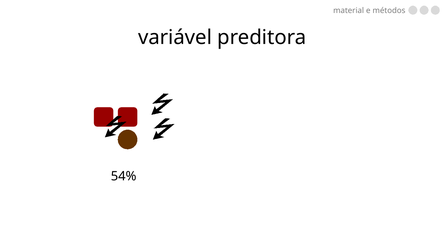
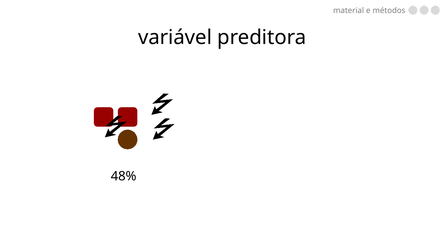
54%: 54% -> 48%
